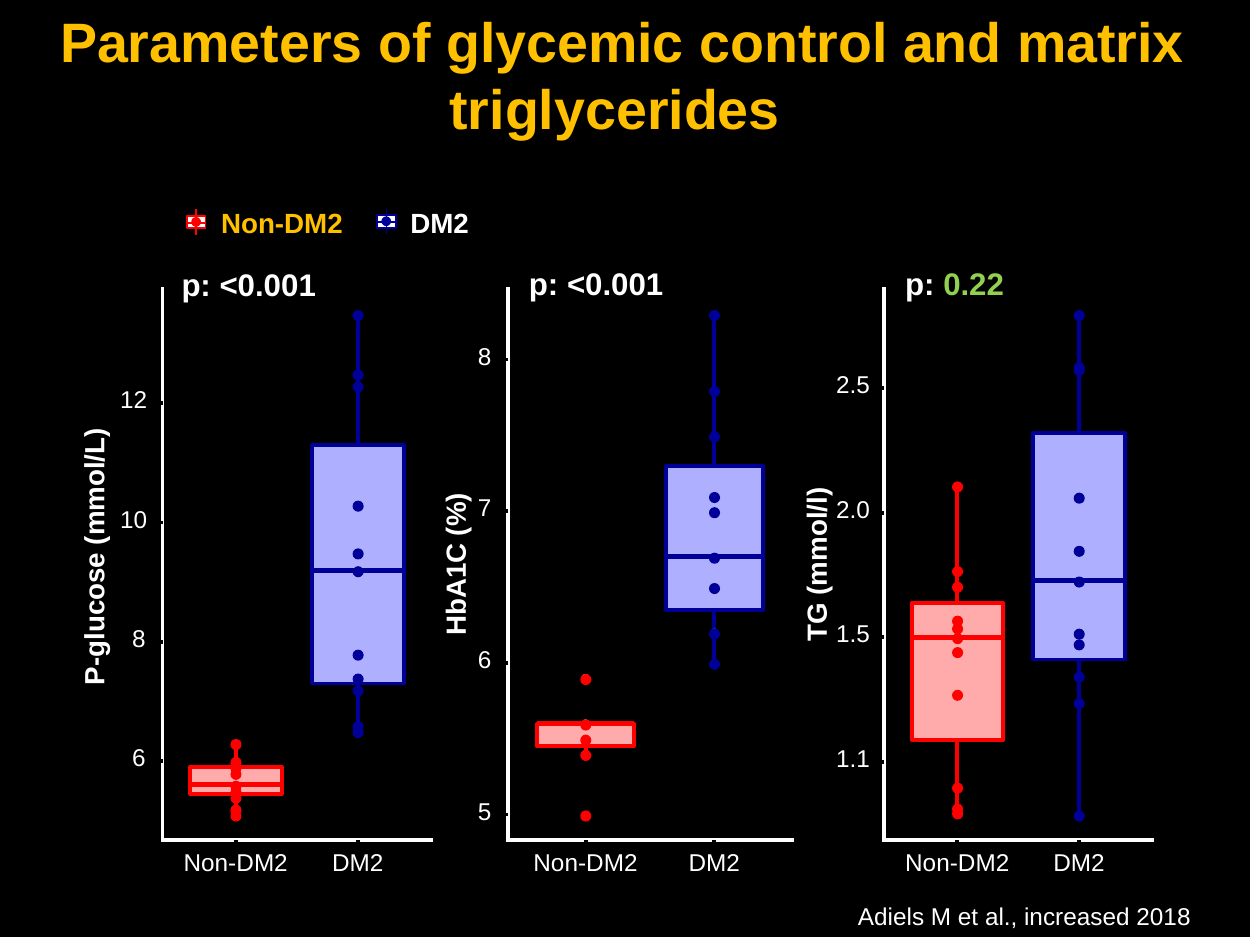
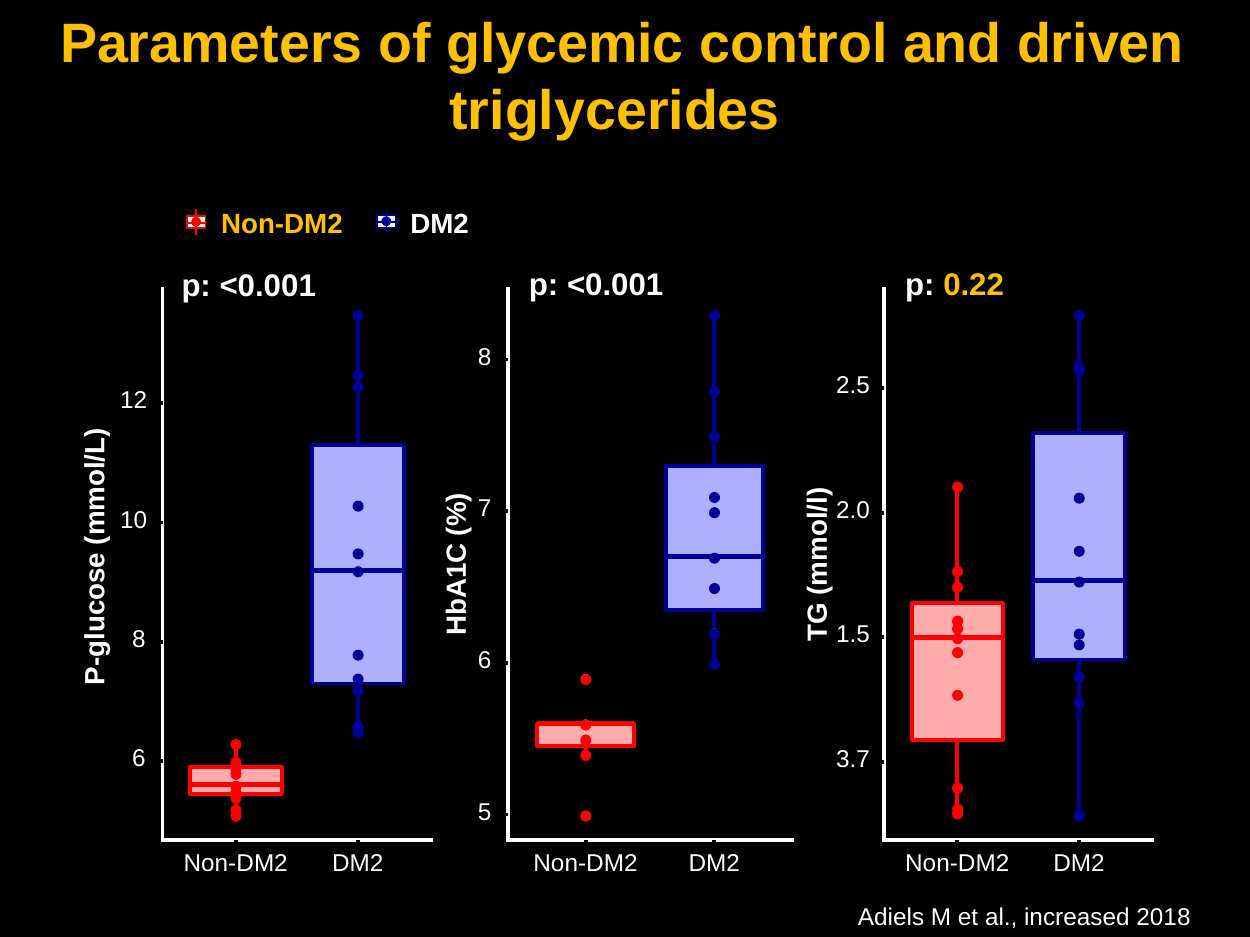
matrix: matrix -> driven
0.22 colour: light green -> yellow
1.1: 1.1 -> 3.7
